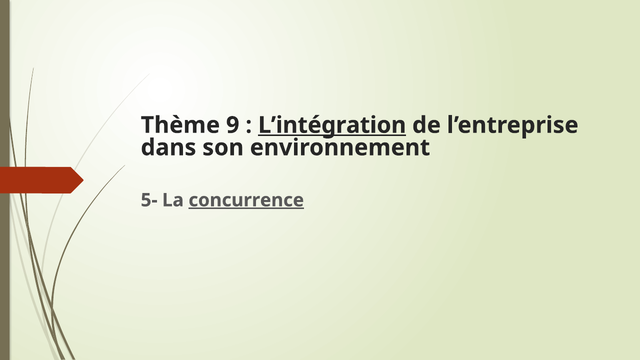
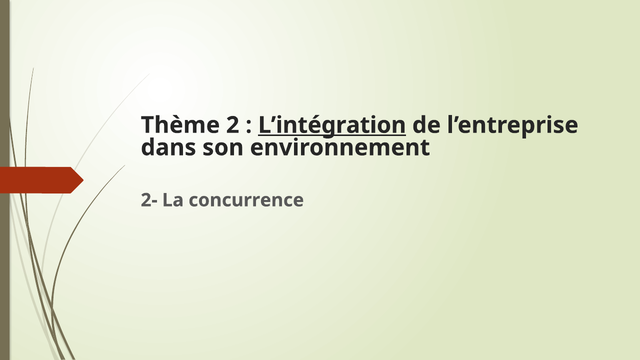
9: 9 -> 2
5-: 5- -> 2-
concurrence underline: present -> none
